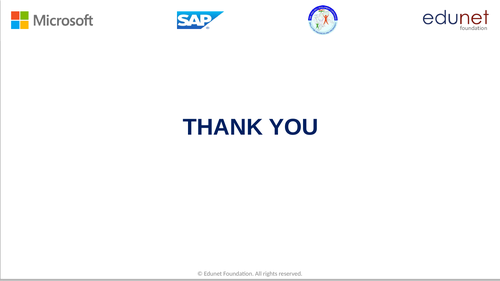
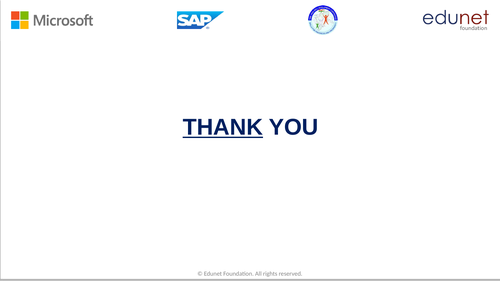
THANK underline: none -> present
